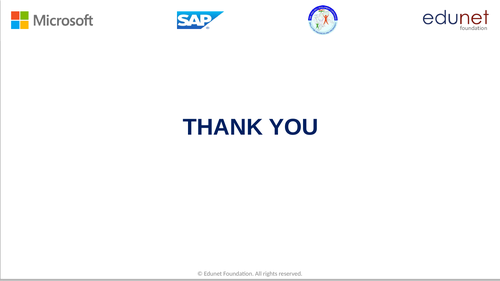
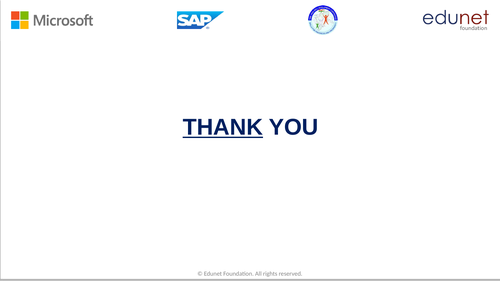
THANK underline: none -> present
